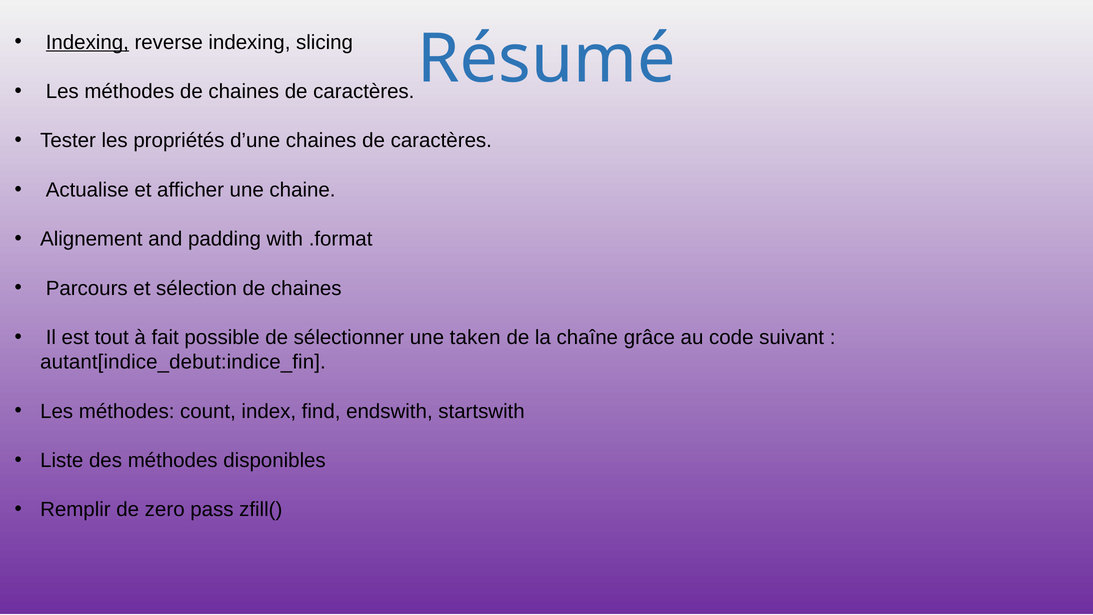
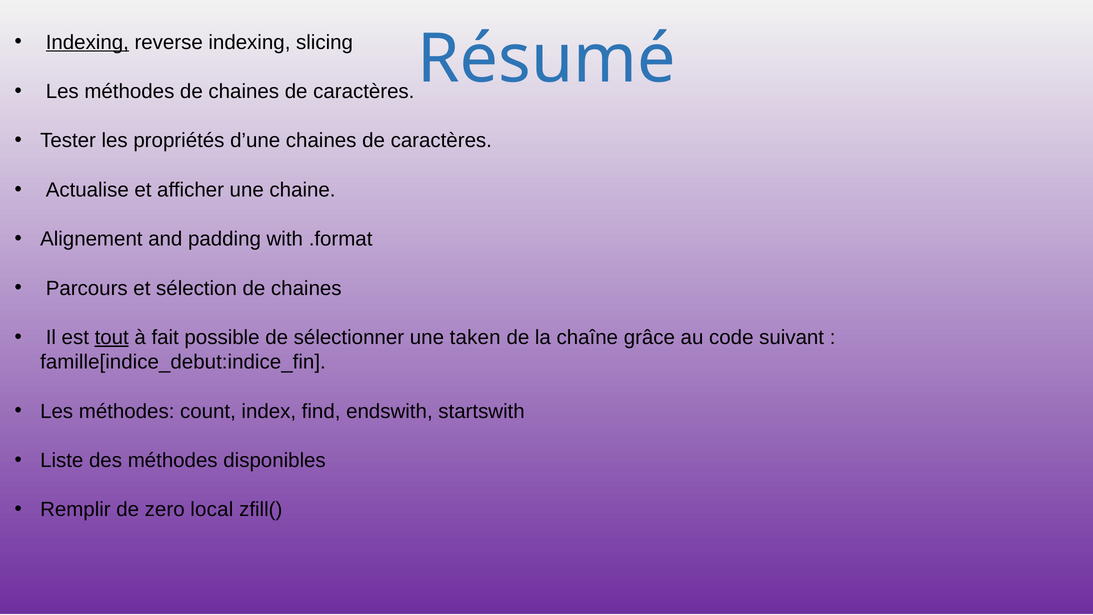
tout underline: none -> present
autant[indice_debut:indice_fin: autant[indice_debut:indice_fin -> famille[indice_debut:indice_fin
pass: pass -> local
